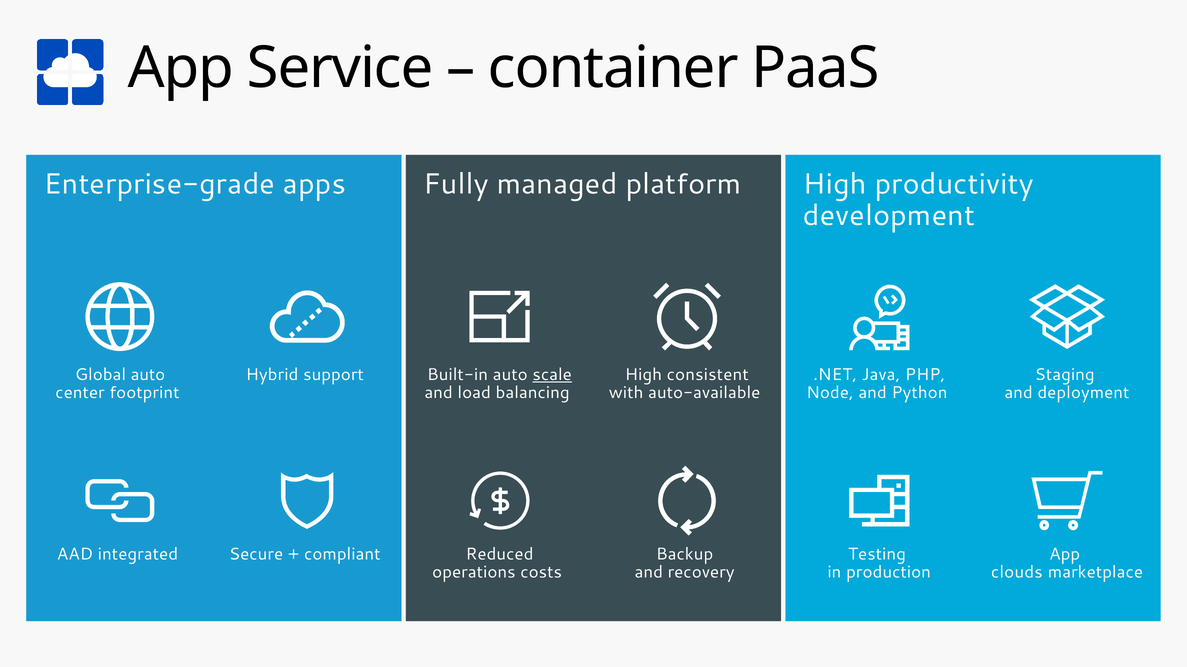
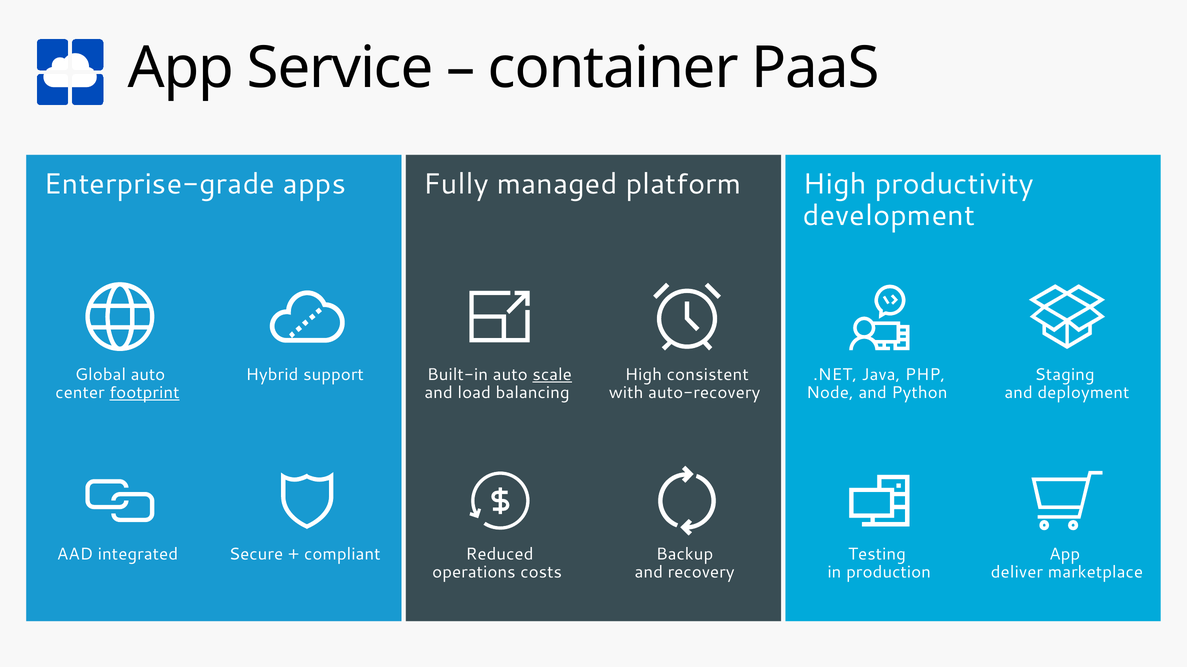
footprint underline: none -> present
auto-available: auto-available -> auto-recovery
clouds: clouds -> deliver
